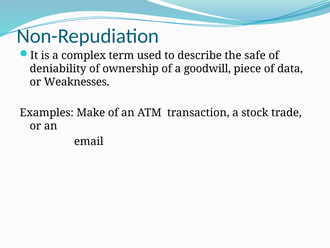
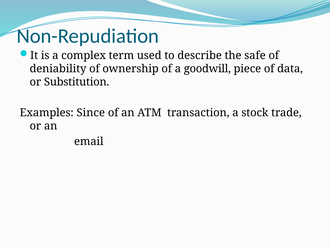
Weaknesses: Weaknesses -> Substitution
Make: Make -> Since
